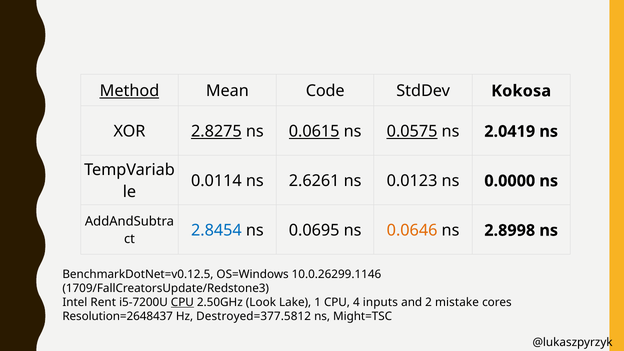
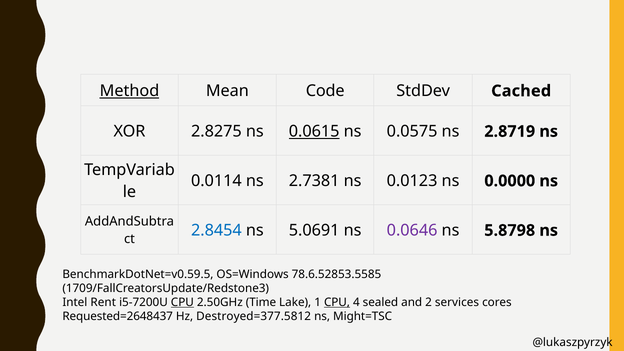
Kokosa: Kokosa -> Cached
2.8275 underline: present -> none
0.0575 underline: present -> none
2.0419: 2.0419 -> 2.8719
2.6261: 2.6261 -> 2.7381
0.0695: 0.0695 -> 5.0691
0.0646 colour: orange -> purple
2.8998: 2.8998 -> 5.8798
BenchmarkDotNet=v0.12.5: BenchmarkDotNet=v0.12.5 -> BenchmarkDotNet=v0.59.5
10.0.26299.1146: 10.0.26299.1146 -> 78.6.52853.5585
Look: Look -> Time
CPU at (337, 302) underline: none -> present
inputs: inputs -> sealed
mistake: mistake -> services
Resolution=2648437: Resolution=2648437 -> Requested=2648437
